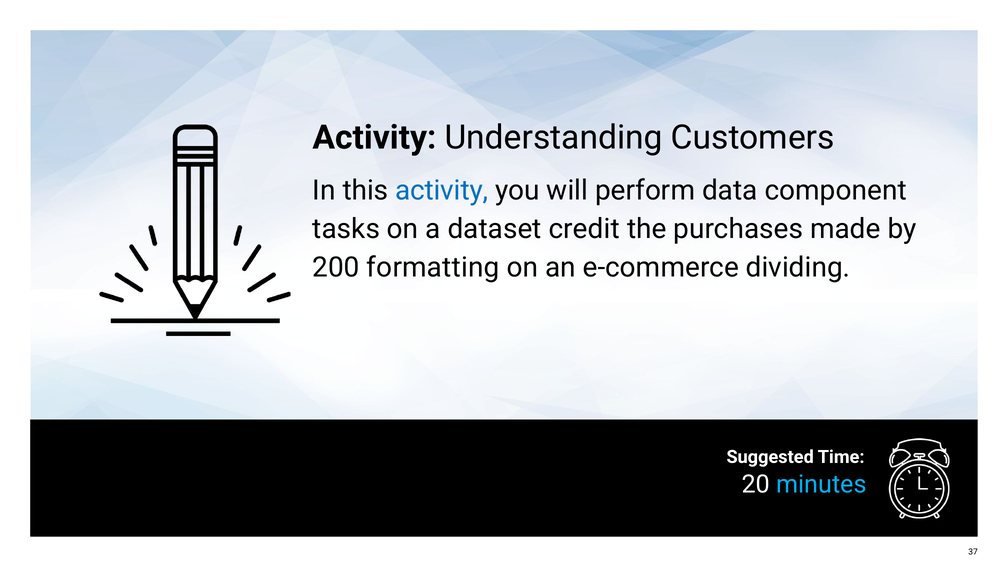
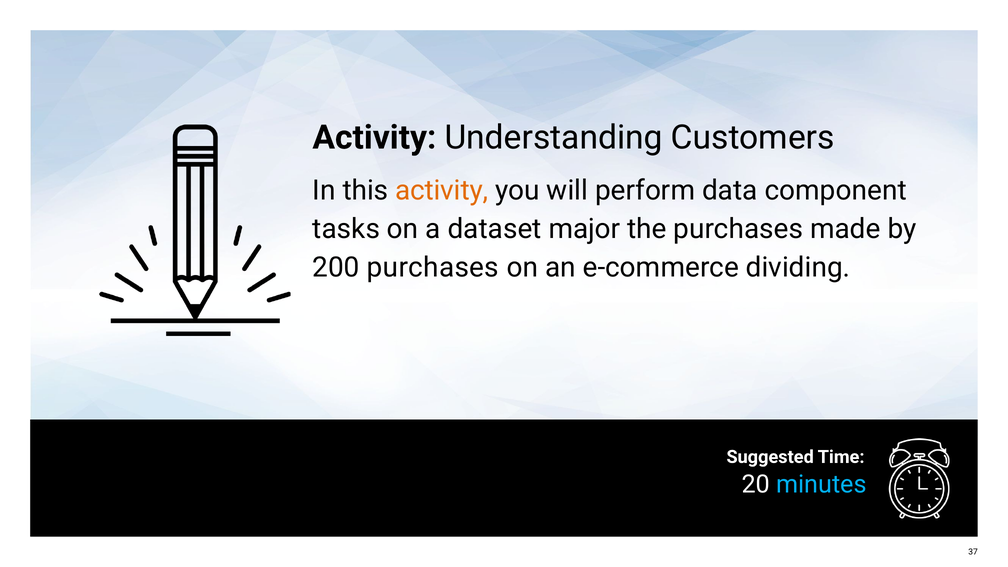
activity at (442, 190) colour: blue -> orange
credit: credit -> major
200 formatting: formatting -> purchases
